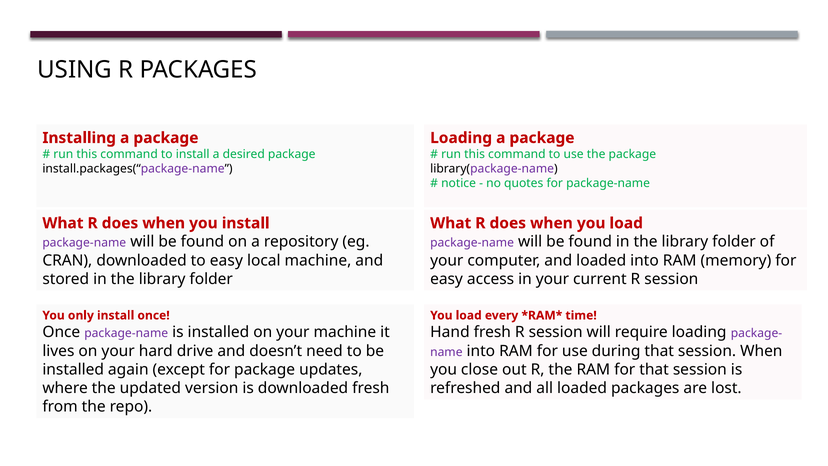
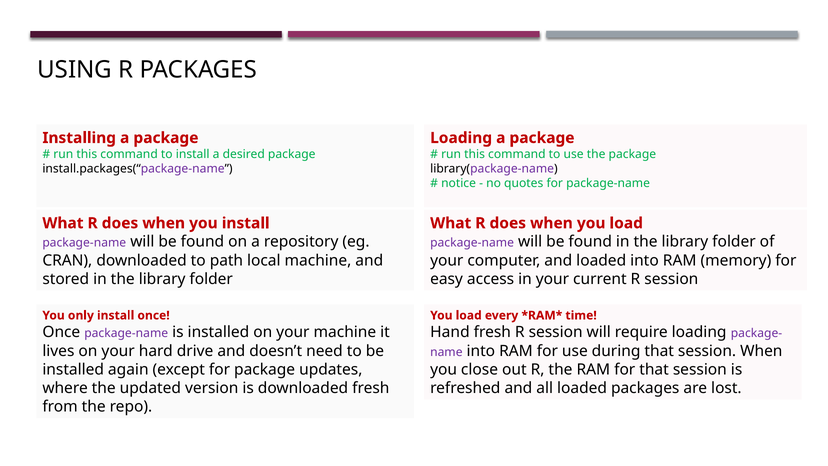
to easy: easy -> path
